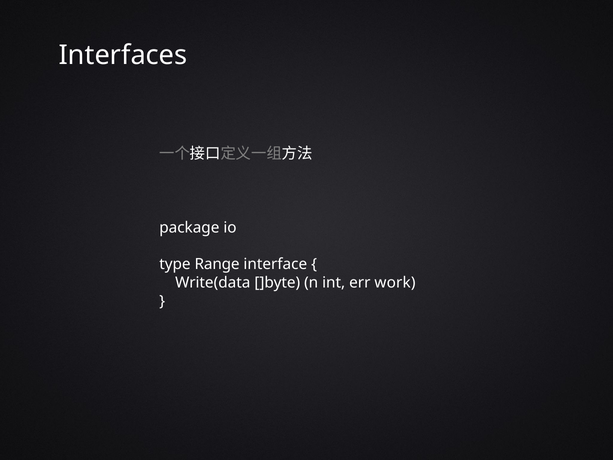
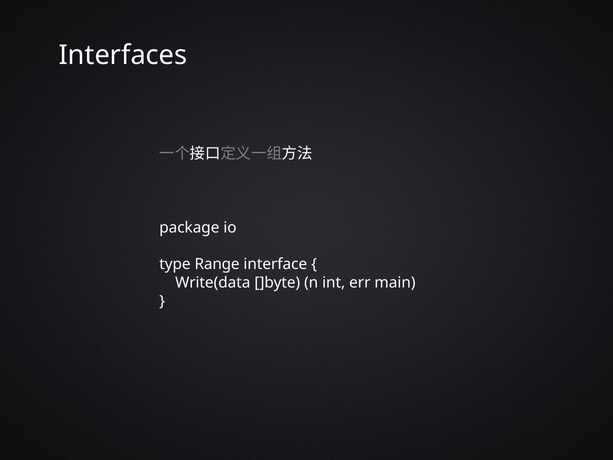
work: work -> main
